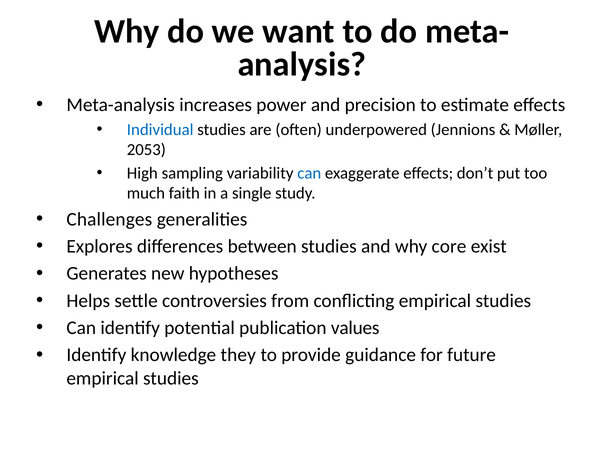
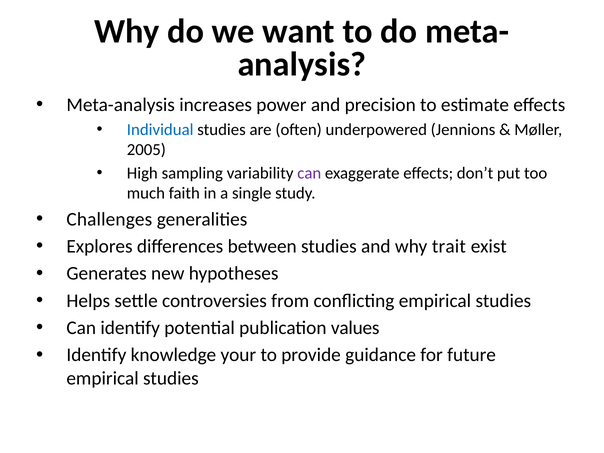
2053: 2053 -> 2005
can at (309, 173) colour: blue -> purple
core: core -> trait
they: they -> your
